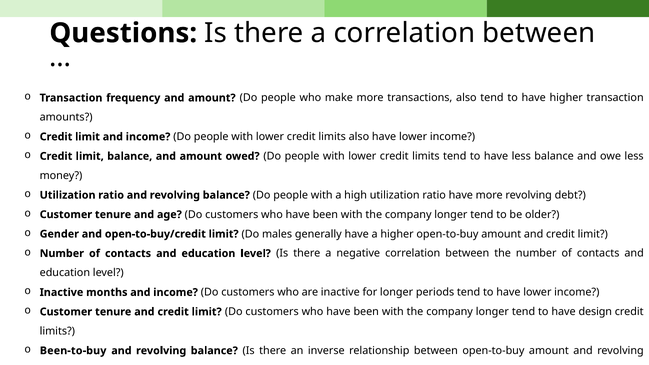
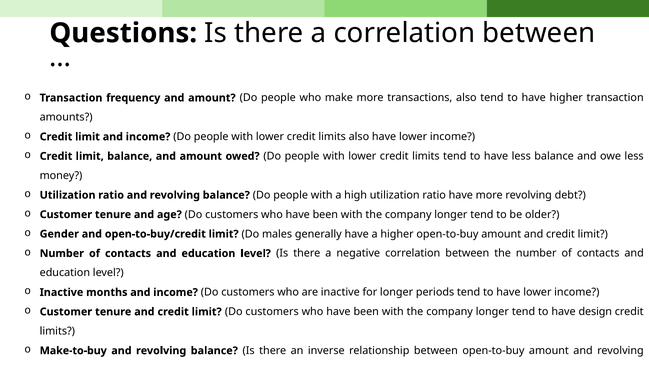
Been-to-buy: Been-to-buy -> Make-to-buy
